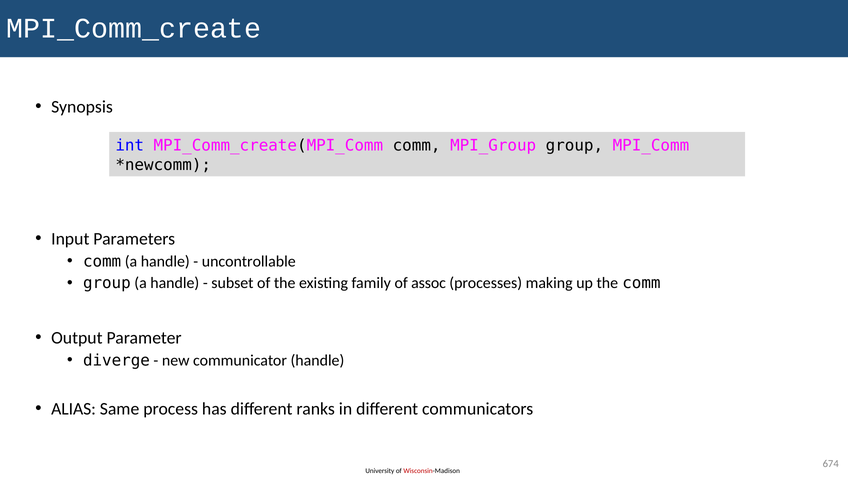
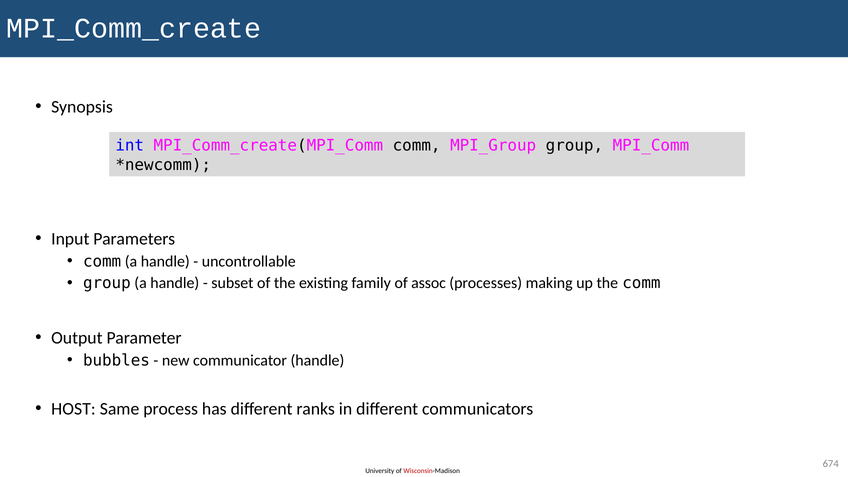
diverge: diverge -> bubbles
ALIAS: ALIAS -> HOST
